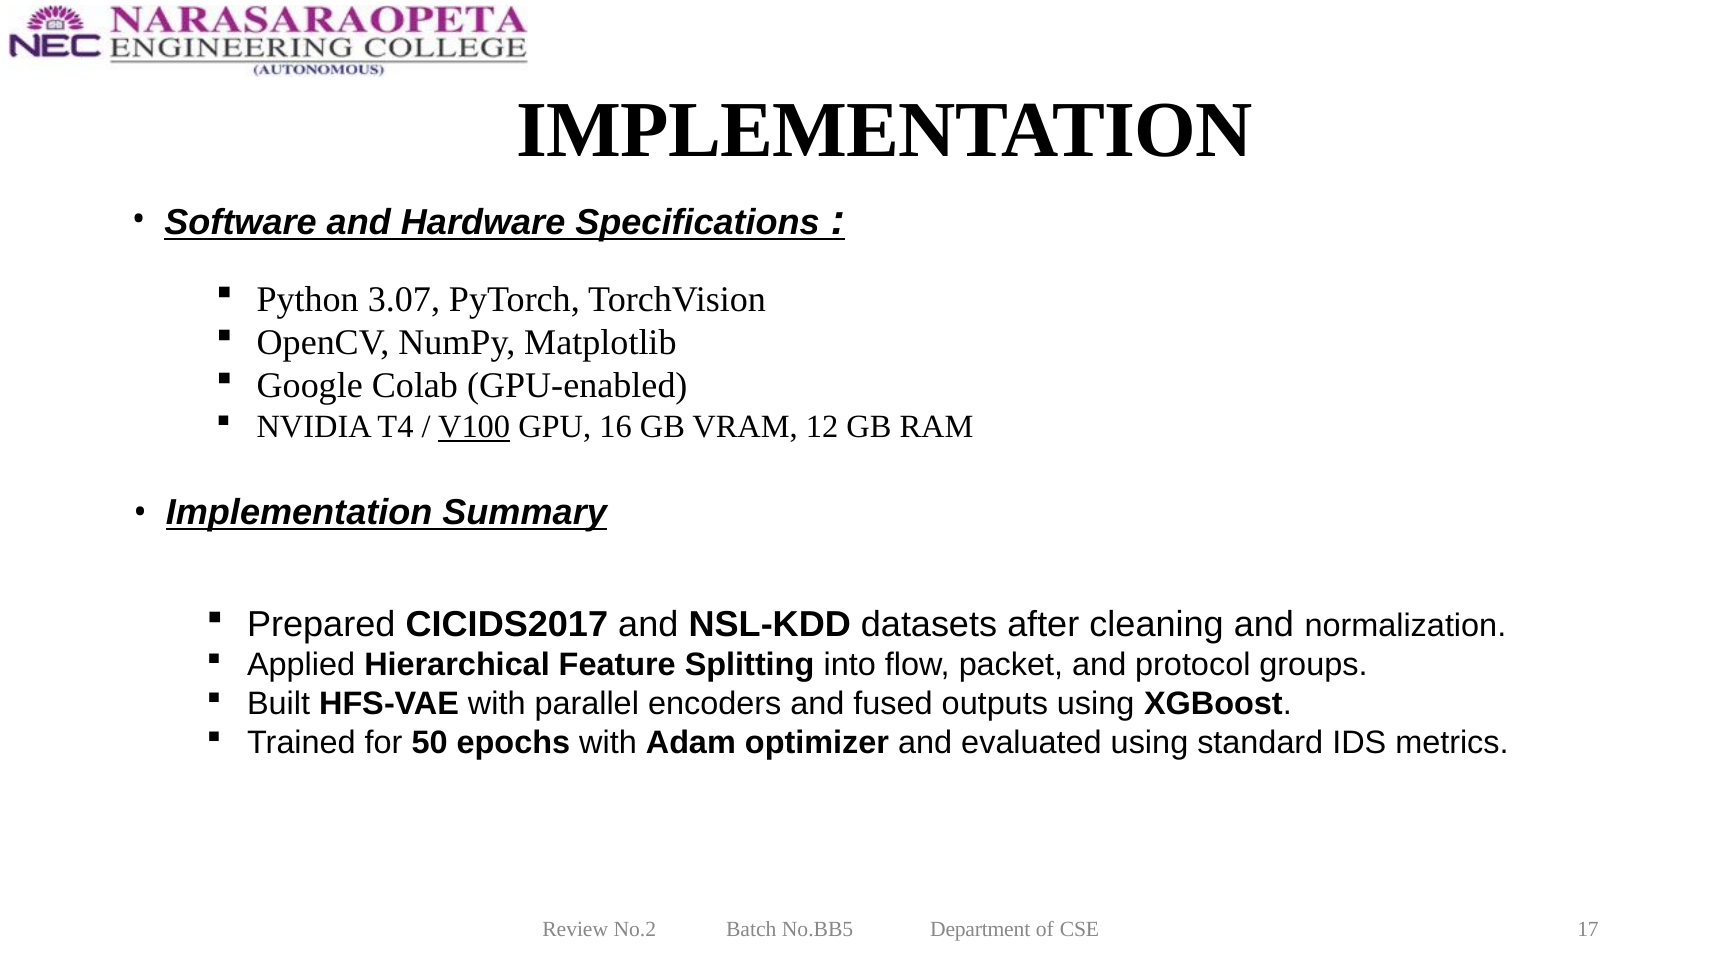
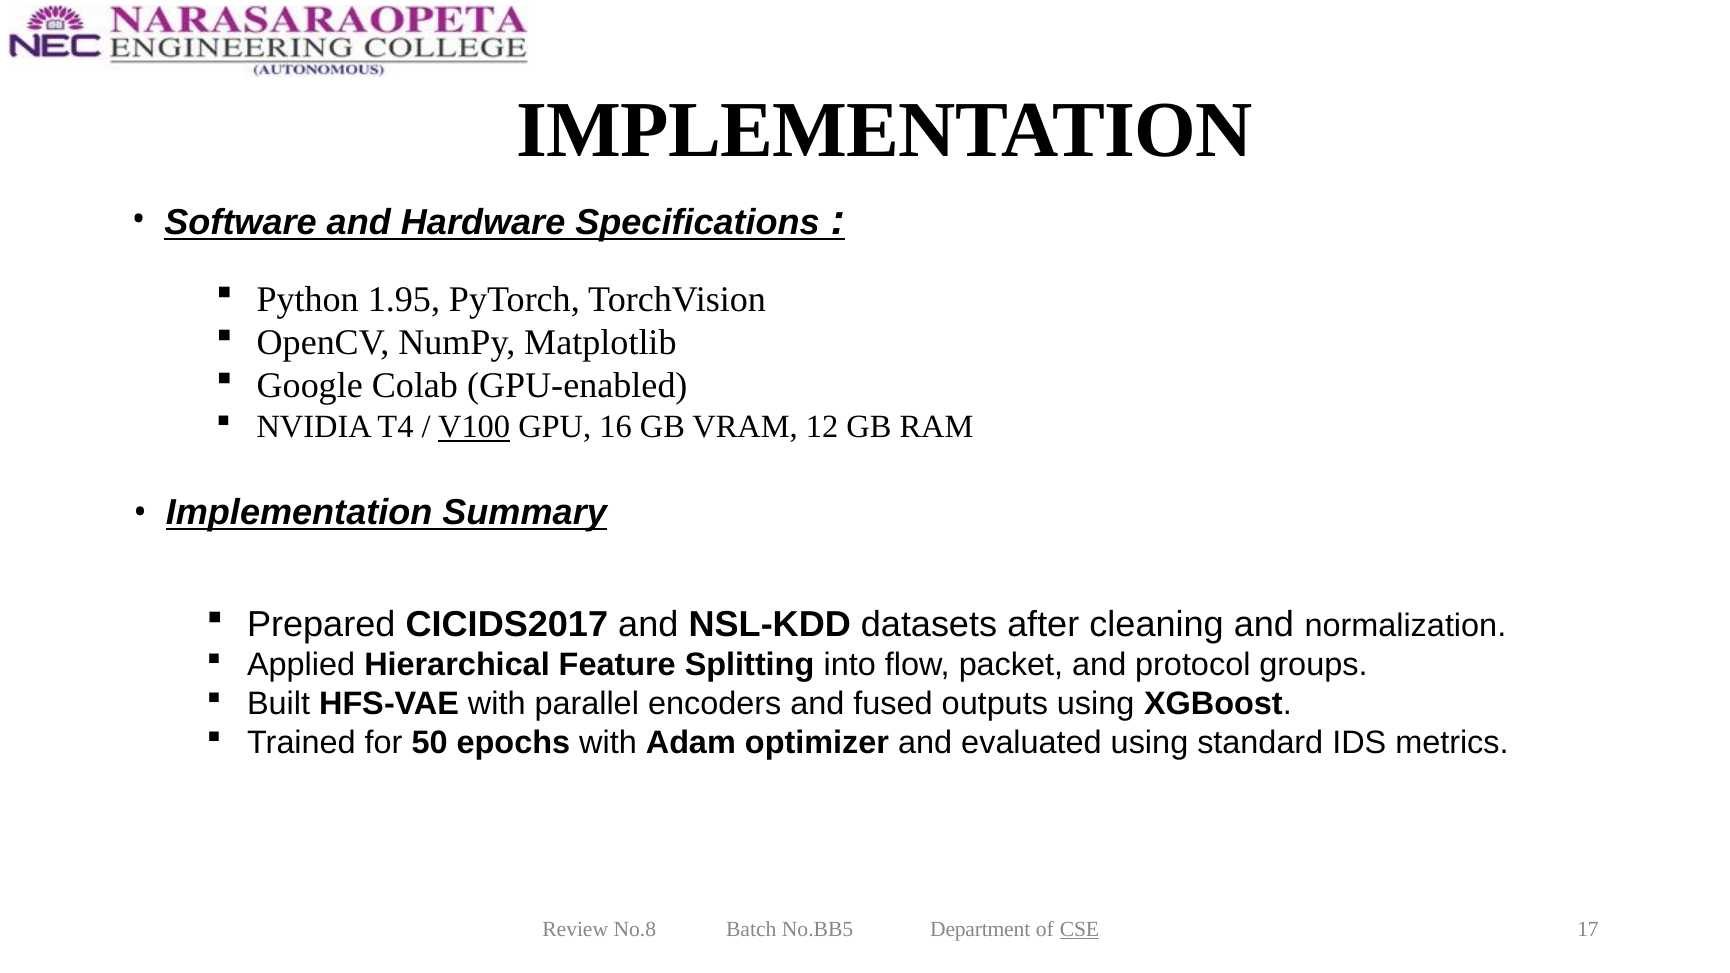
3.07: 3.07 -> 1.95
No.2: No.2 -> No.8
CSE underline: none -> present
